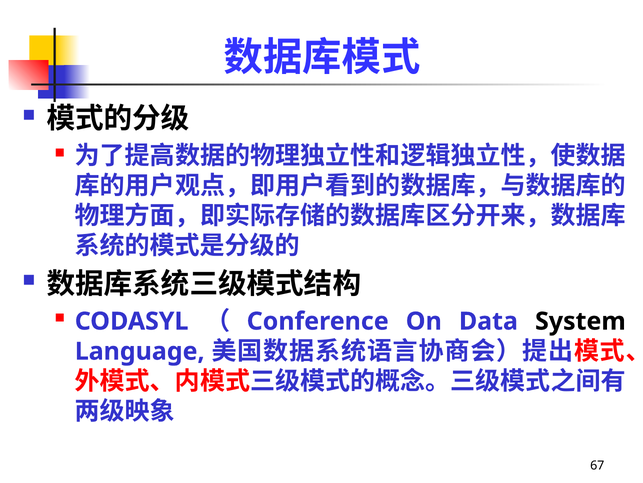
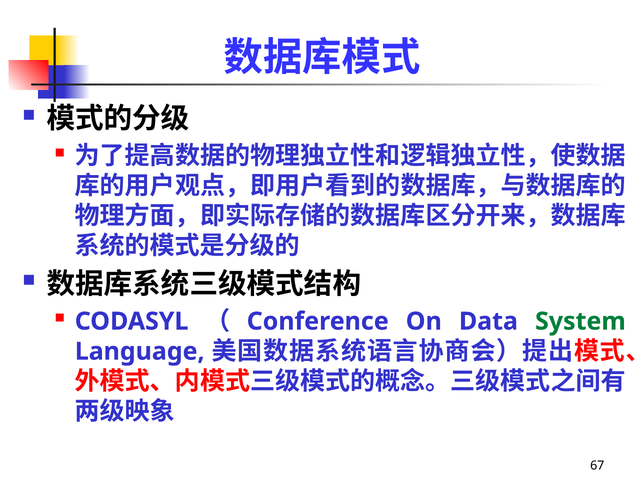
System colour: black -> green
